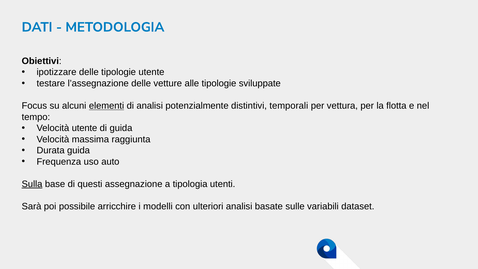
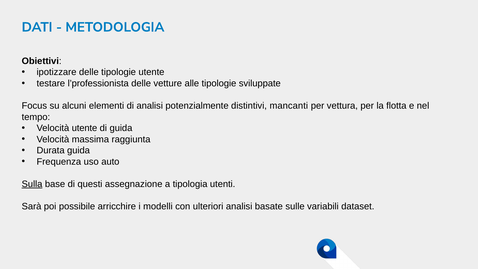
l’assegnazione: l’assegnazione -> l’professionista
elementi underline: present -> none
temporali: temporali -> mancanti
